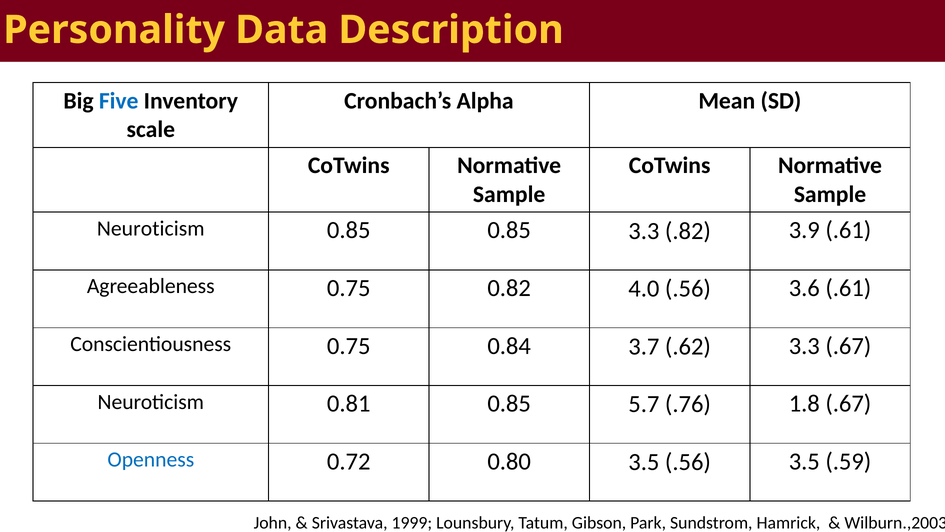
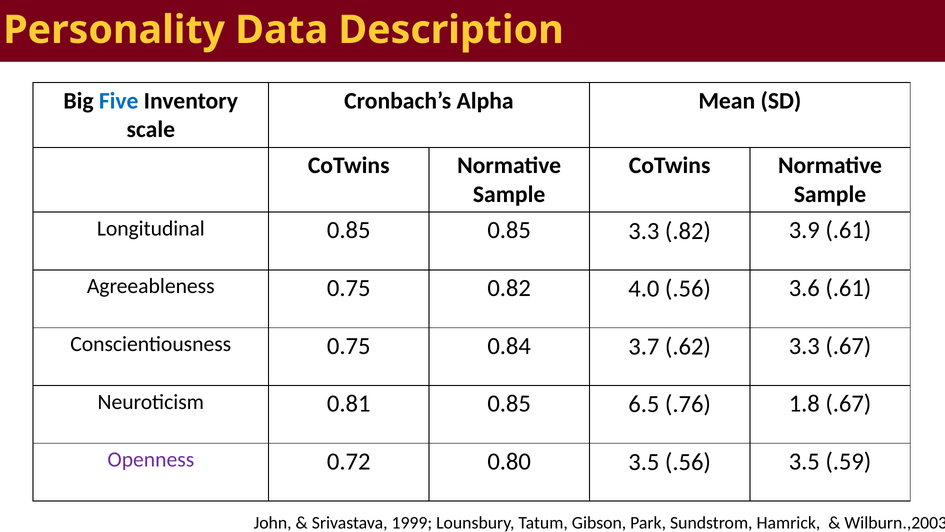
Neuroticism at (151, 228): Neuroticism -> Longitudinal
5.7: 5.7 -> 6.5
Openness colour: blue -> purple
